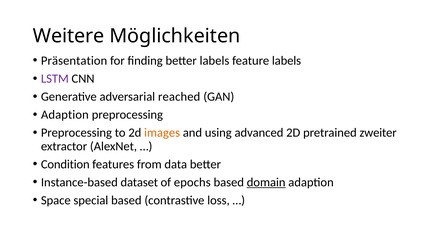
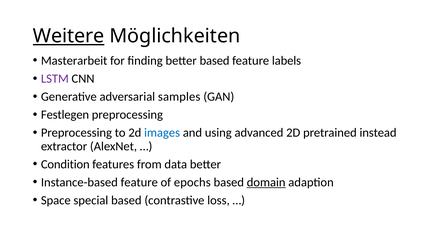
Weitere underline: none -> present
Präsentation: Präsentation -> Masterarbeit
better labels: labels -> based
reached: reached -> samples
Adaption at (65, 115): Adaption -> Festlegen
images colour: orange -> blue
zweiter: zweiter -> instead
Instance-based dataset: dataset -> feature
